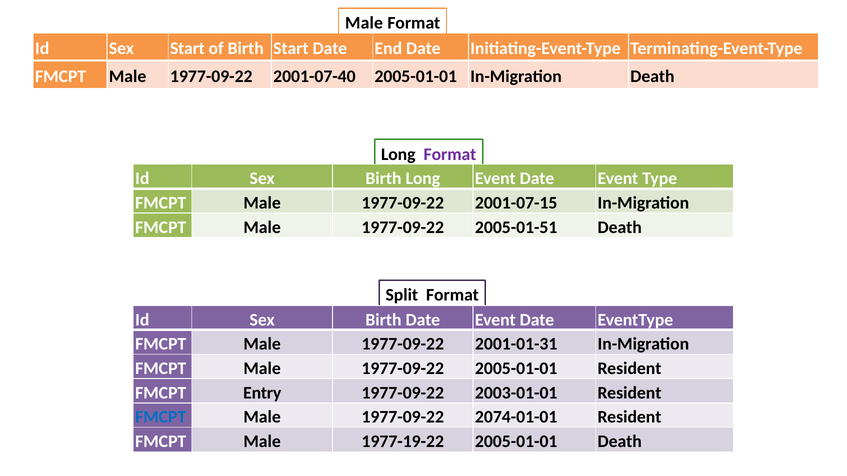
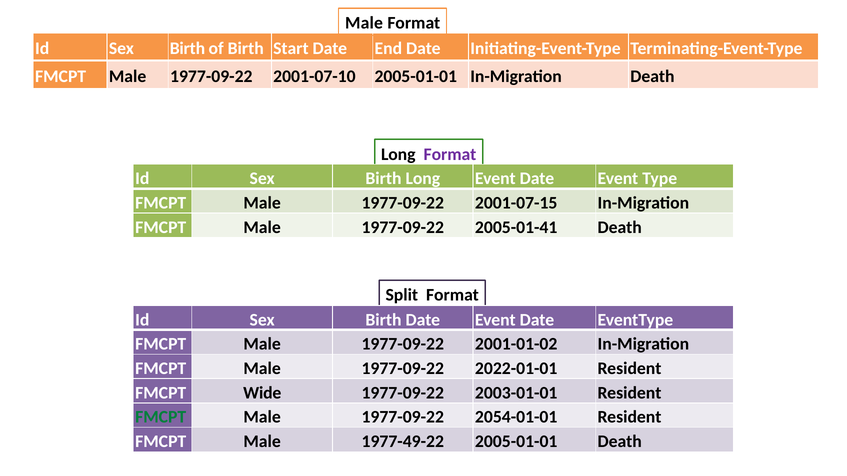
Start at (187, 49): Start -> Birth
2001-07-40: 2001-07-40 -> 2001-07-10
2005-01-51: 2005-01-51 -> 2005-01-41
2001-01-31: 2001-01-31 -> 2001-01-02
1977-09-22 2005-01-01: 2005-01-01 -> 2022-01-01
Entry: Entry -> Wide
FMCPT at (161, 418) colour: blue -> green
2074-01-01: 2074-01-01 -> 2054-01-01
1977-19-22: 1977-19-22 -> 1977-49-22
